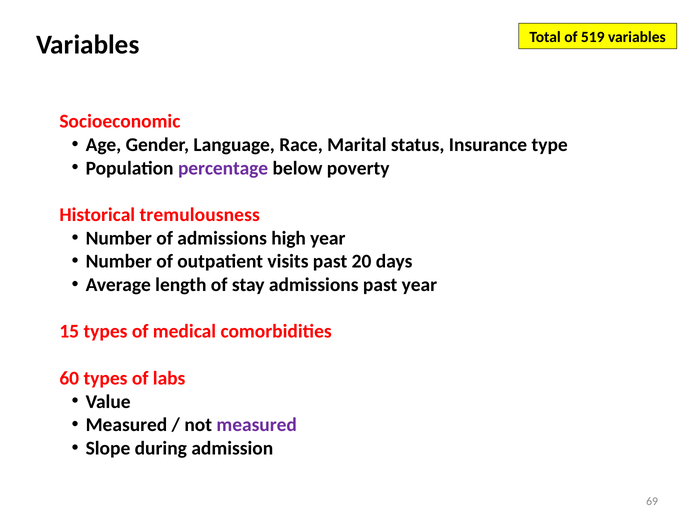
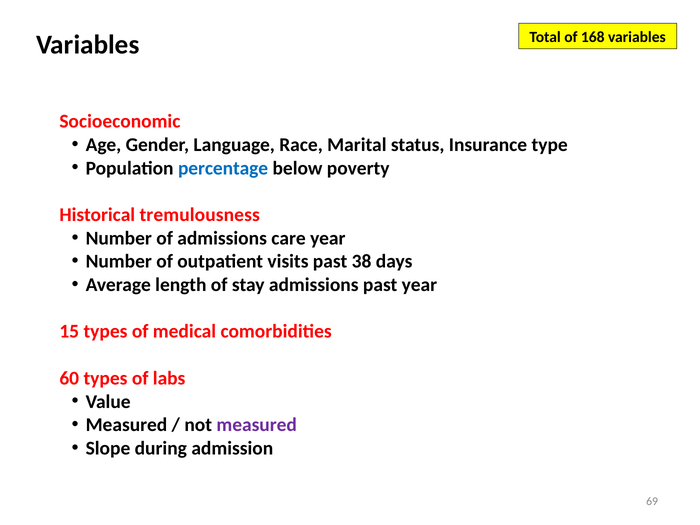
519: 519 -> 168
percentage colour: purple -> blue
high: high -> care
20: 20 -> 38
